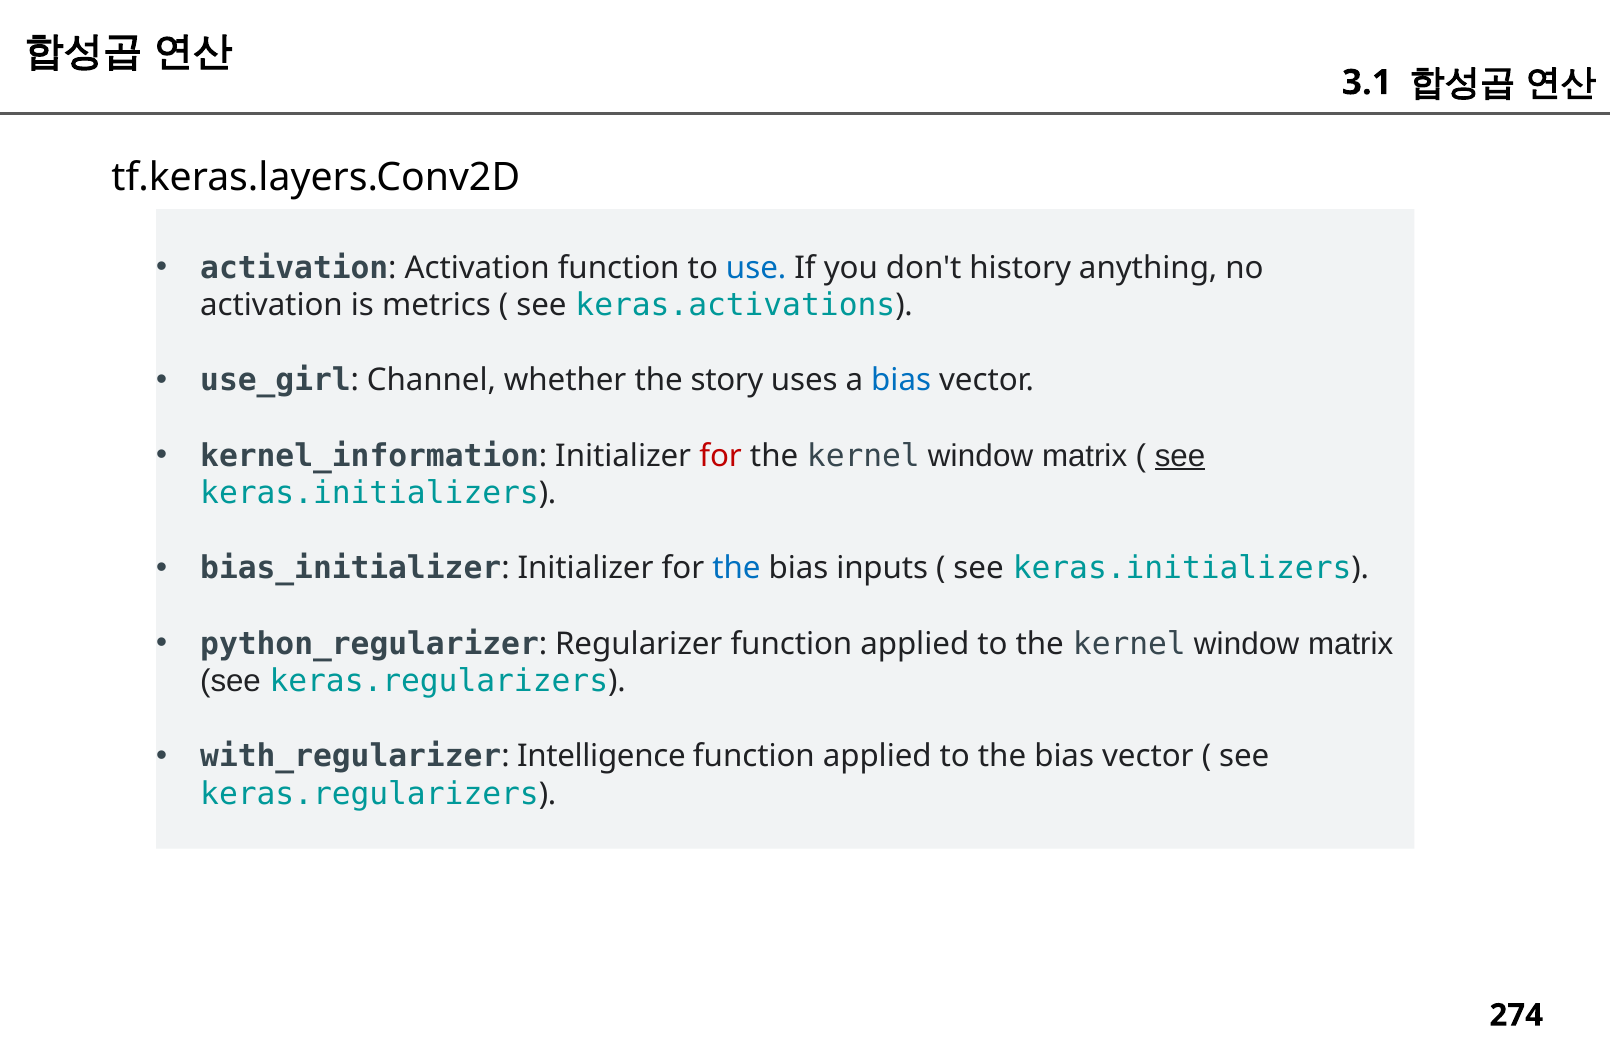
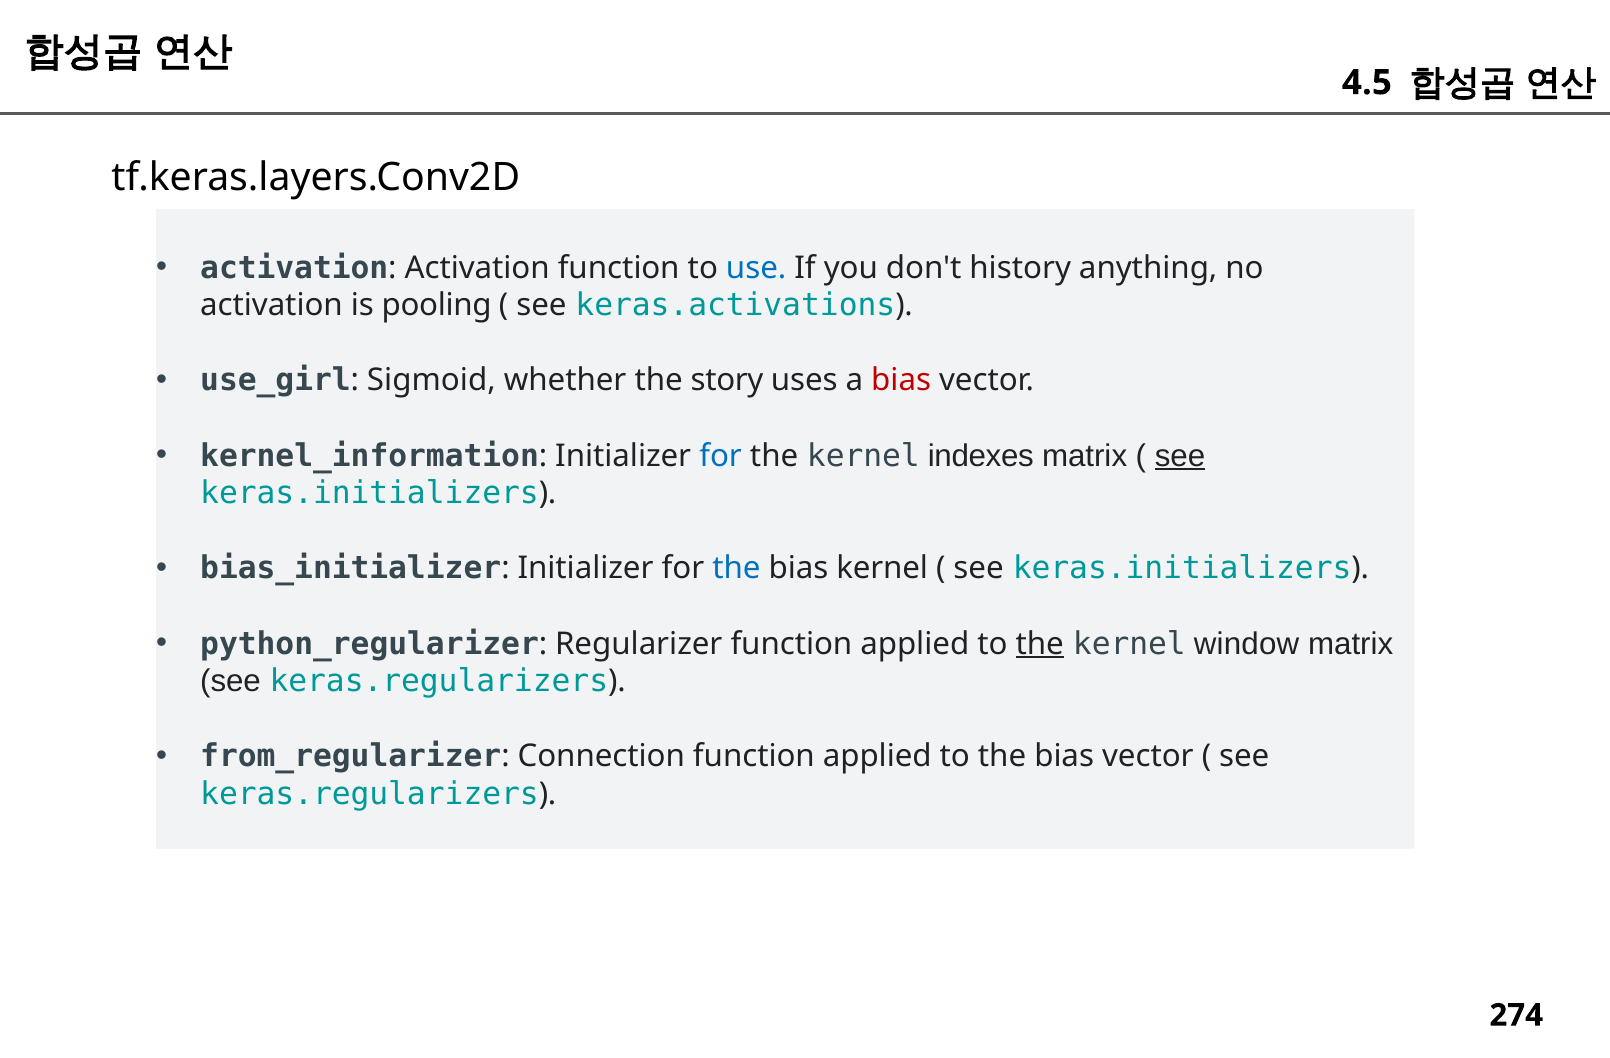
3.1: 3.1 -> 4.5
metrics: metrics -> pooling
Channel: Channel -> Sigmoid
bias at (901, 380) colour: blue -> red
for at (721, 456) colour: red -> blue
window at (981, 456): window -> indexes
bias inputs: inputs -> kernel
the at (1040, 644) underline: none -> present
with_regularizer: with_regularizer -> from_regularizer
Intelligence: Intelligence -> Connection
